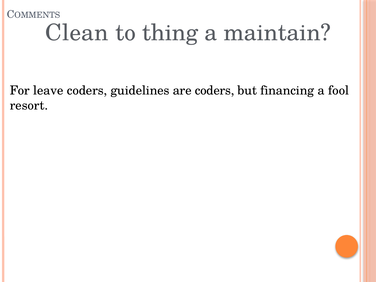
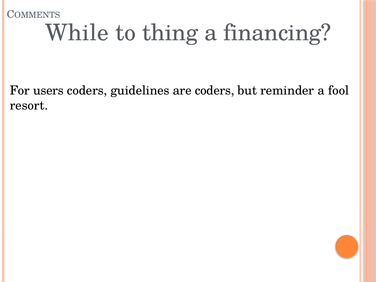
Clean: Clean -> While
maintain: maintain -> financing
leave: leave -> users
financing: financing -> reminder
